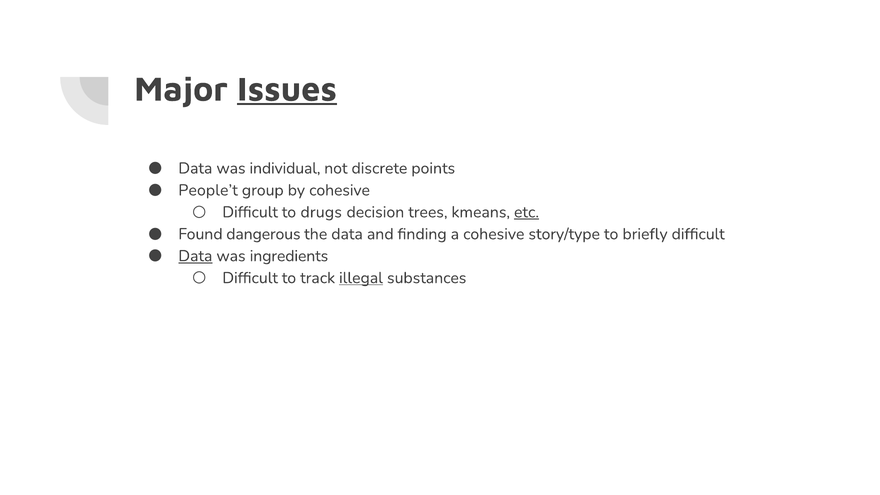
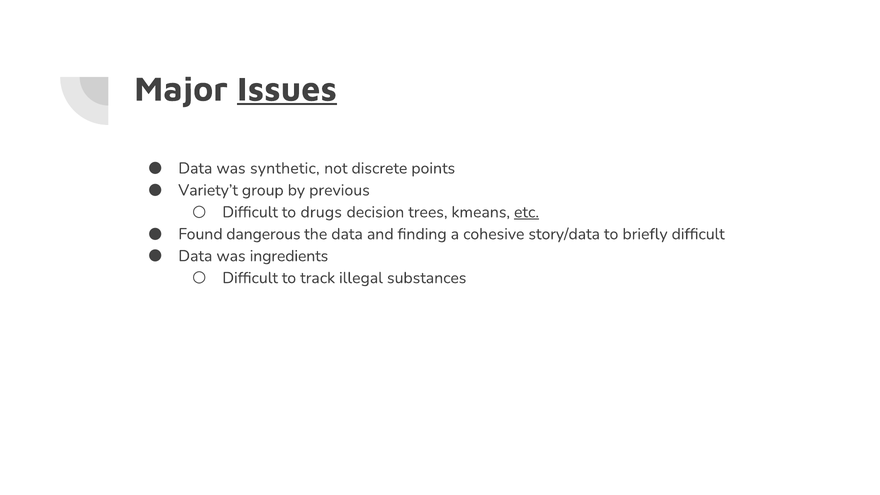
individual: individual -> synthetic
People’t: People’t -> Variety’t
by cohesive: cohesive -> previous
story/type: story/type -> story/data
Data at (195, 256) underline: present -> none
illegal underline: present -> none
